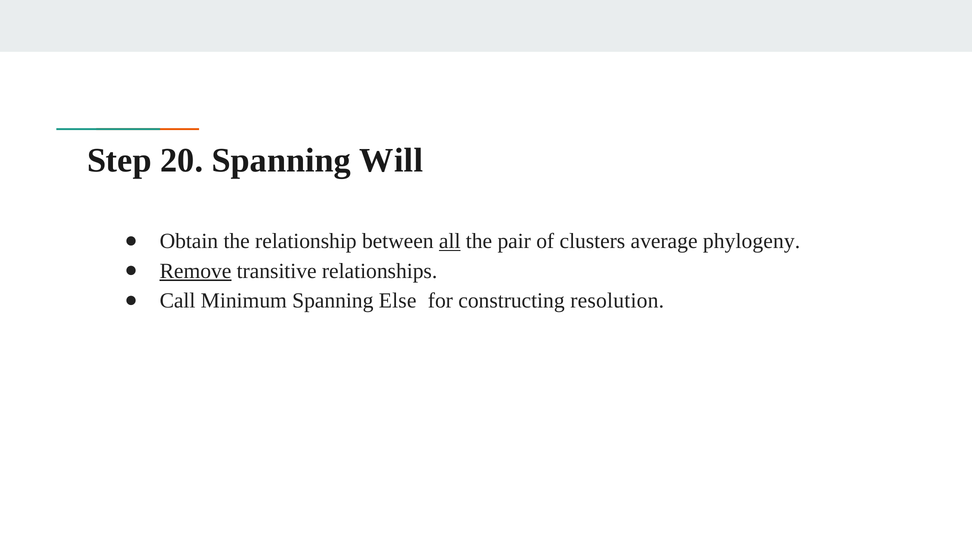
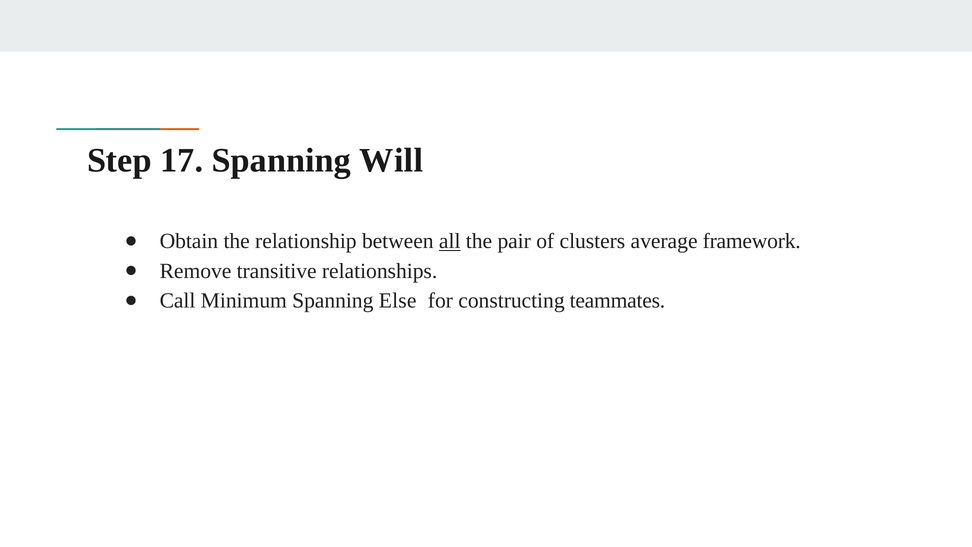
20: 20 -> 17
phylogeny: phylogeny -> framework
Remove underline: present -> none
resolution: resolution -> teammates
